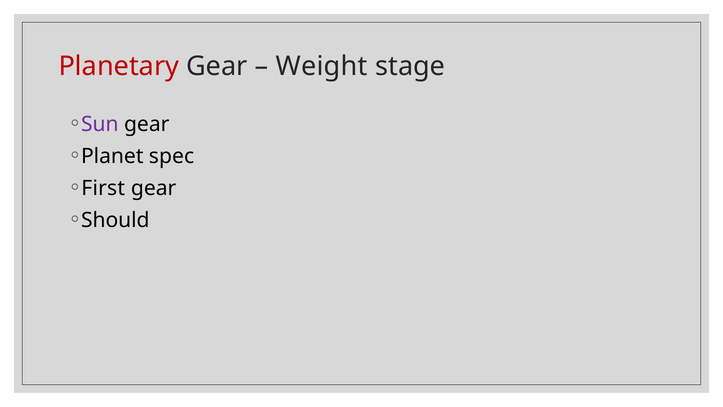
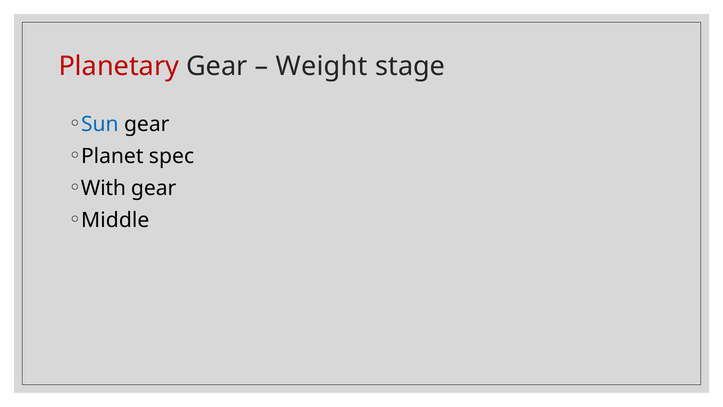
Sun colour: purple -> blue
First: First -> With
Should: Should -> Middle
